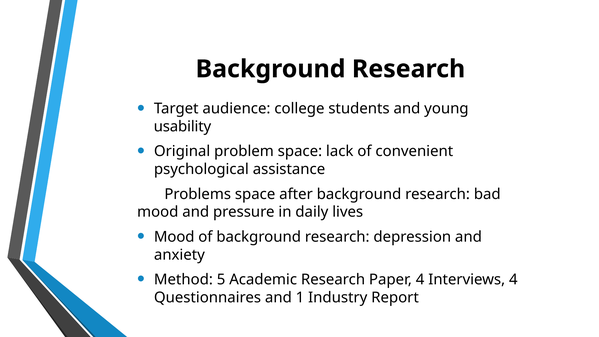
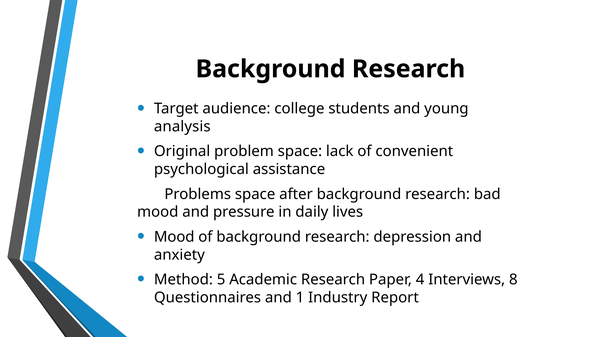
usability: usability -> analysis
Interviews 4: 4 -> 8
